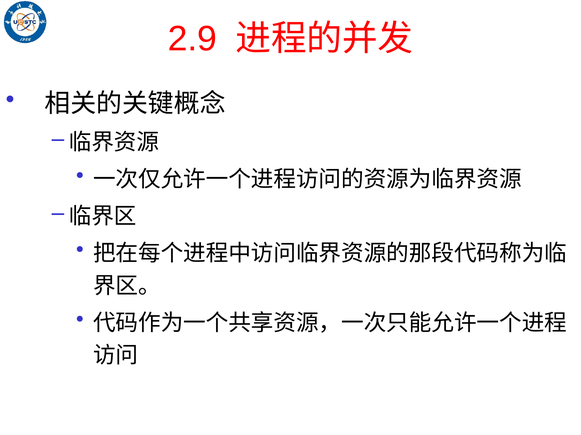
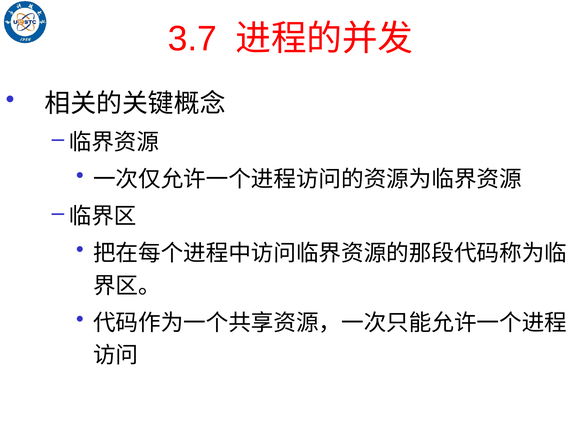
2.9: 2.9 -> 3.7
